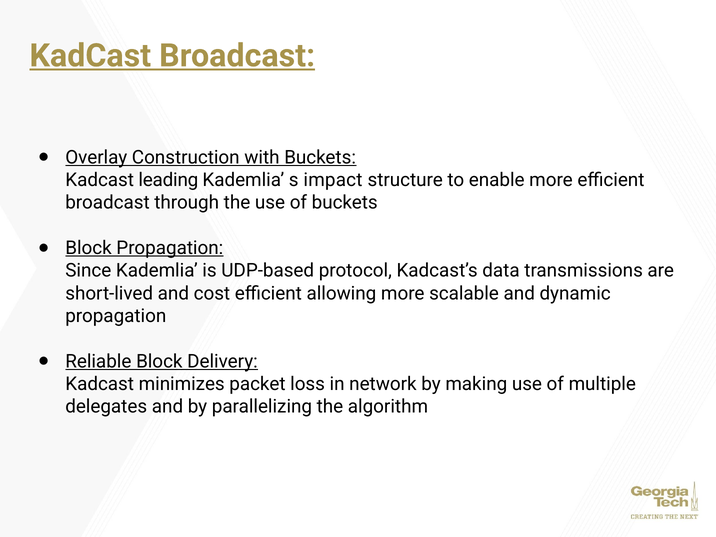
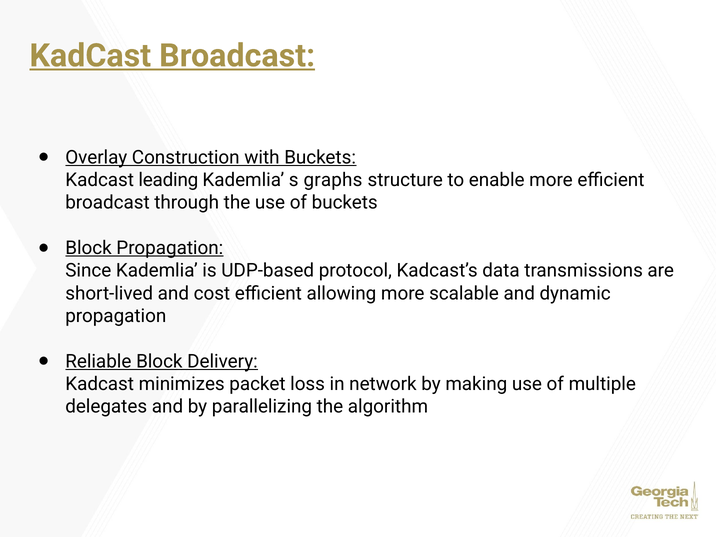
impact: impact -> graphs
